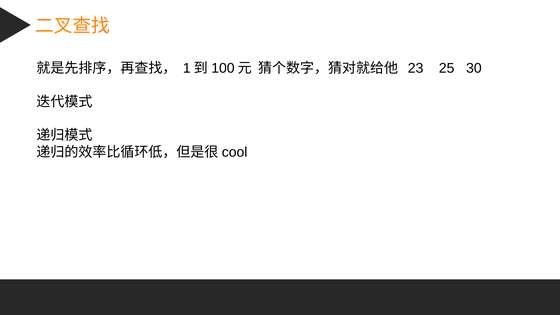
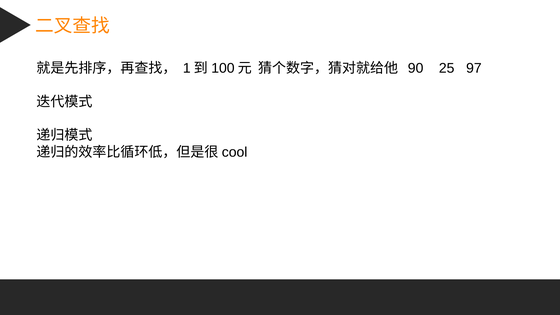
23: 23 -> 90
30: 30 -> 97
